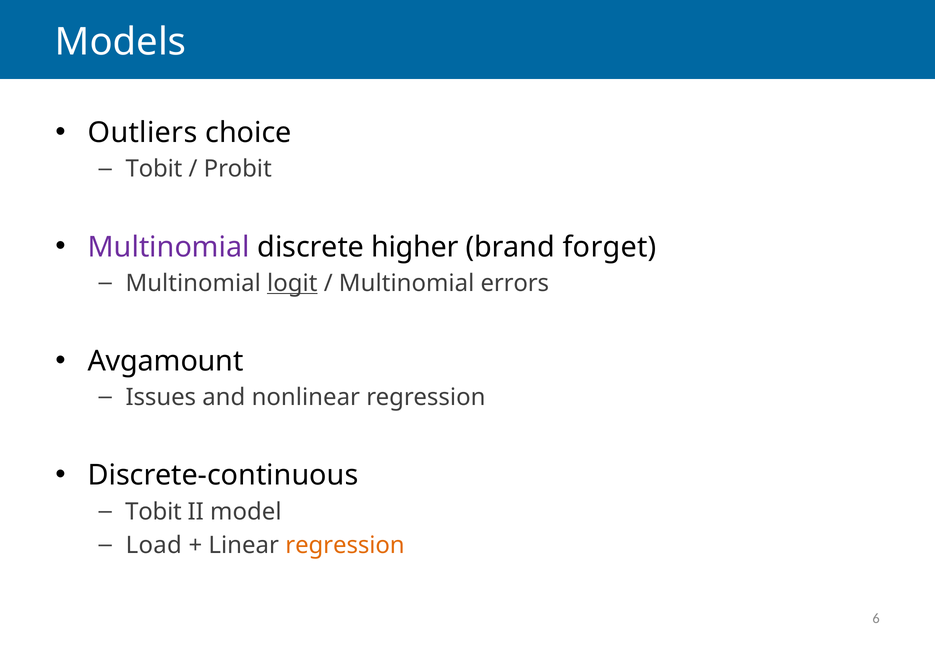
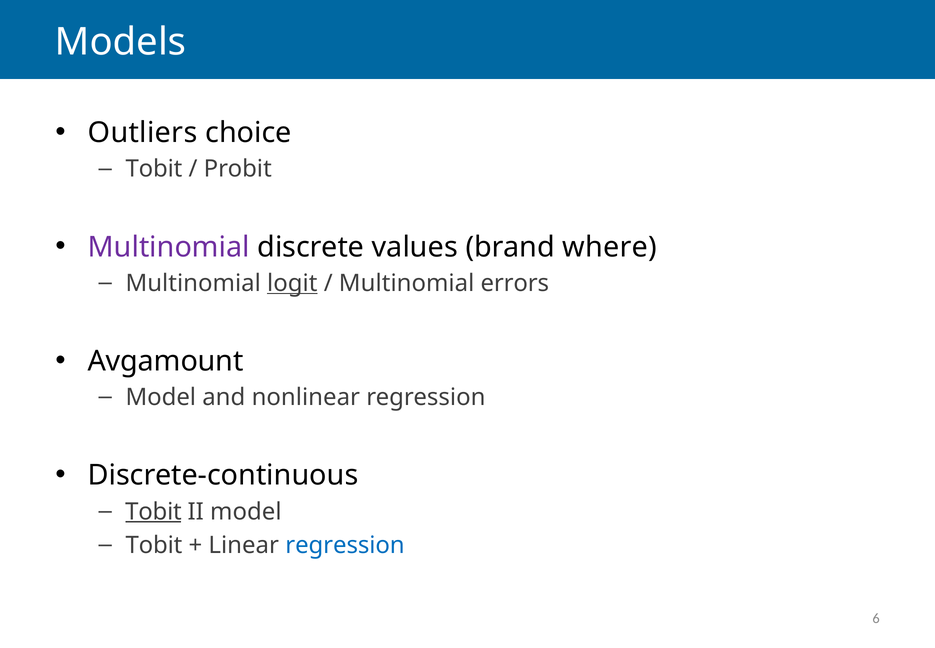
higher: higher -> values
forget: forget -> where
Issues at (161, 397): Issues -> Model
Tobit at (153, 511) underline: none -> present
Load at (154, 545): Load -> Tobit
regression at (345, 545) colour: orange -> blue
